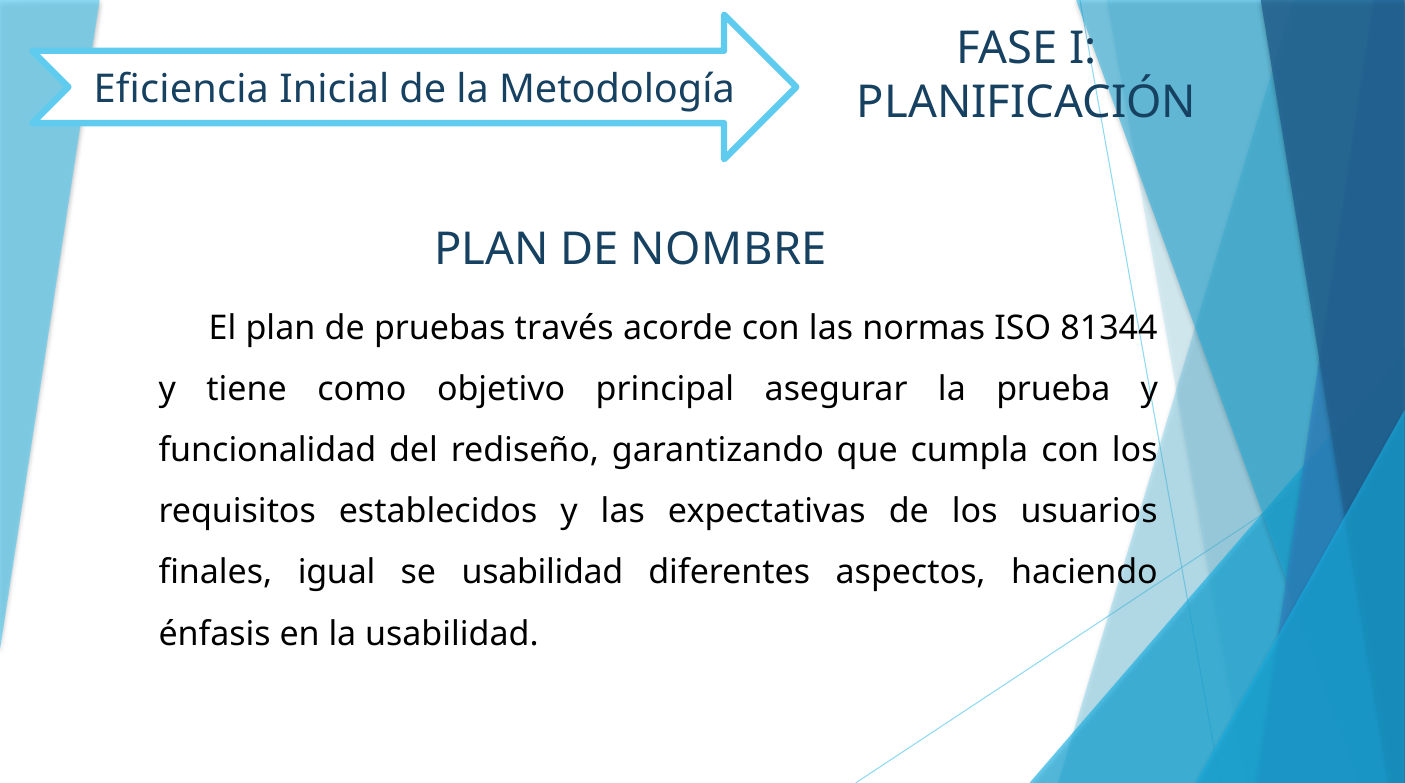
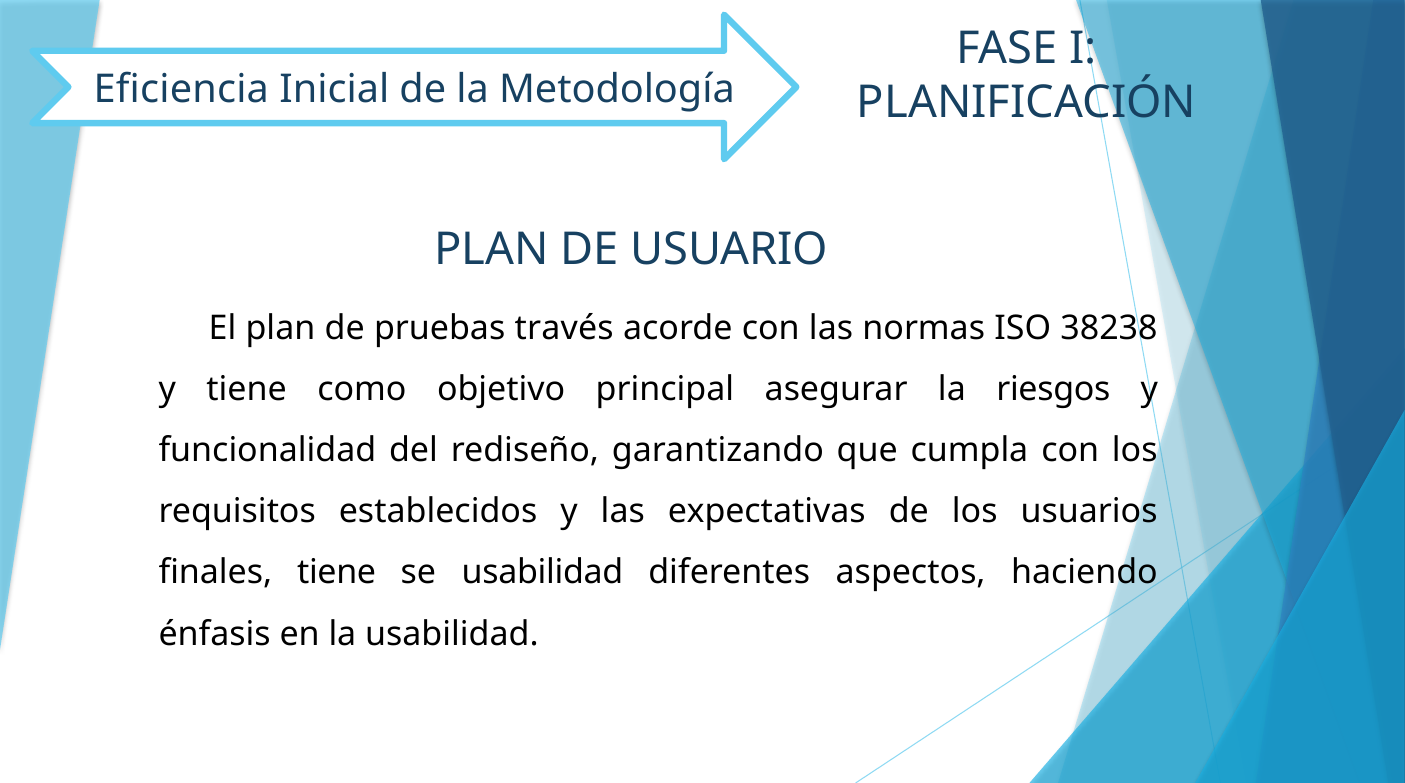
NOMBRE: NOMBRE -> USUARIO
81344: 81344 -> 38238
prueba: prueba -> riesgos
finales igual: igual -> tiene
